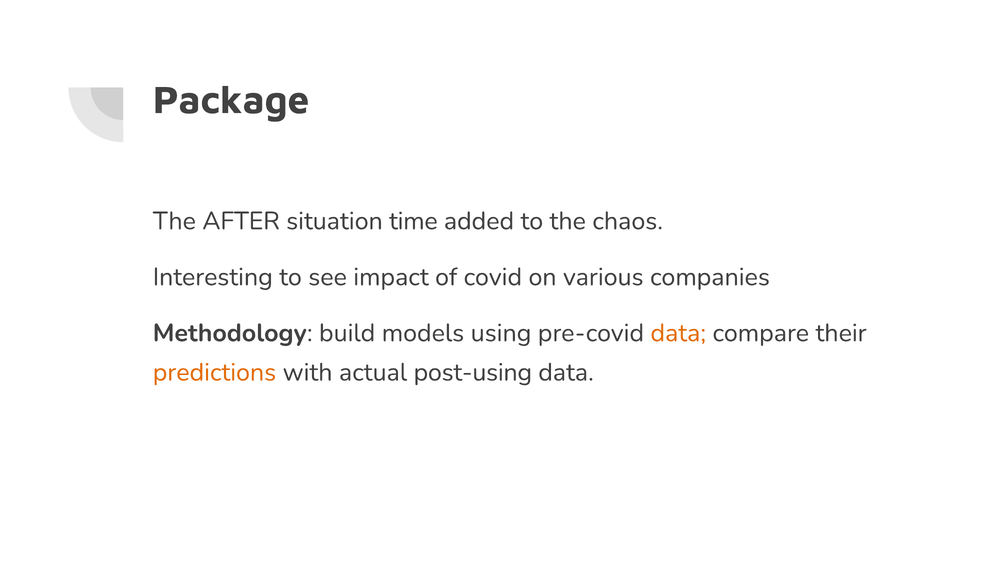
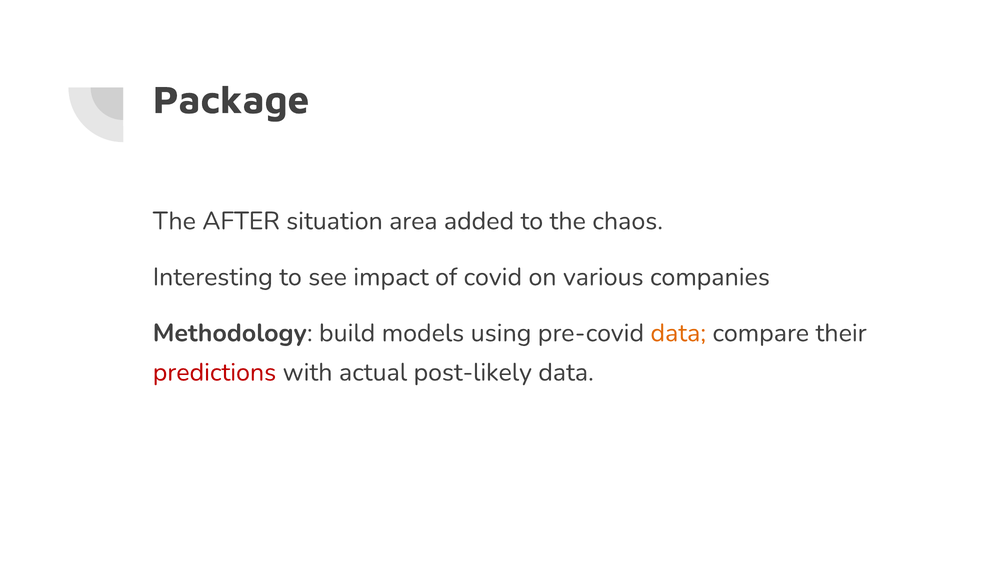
time: time -> area
predictions colour: orange -> red
post-using: post-using -> post-likely
